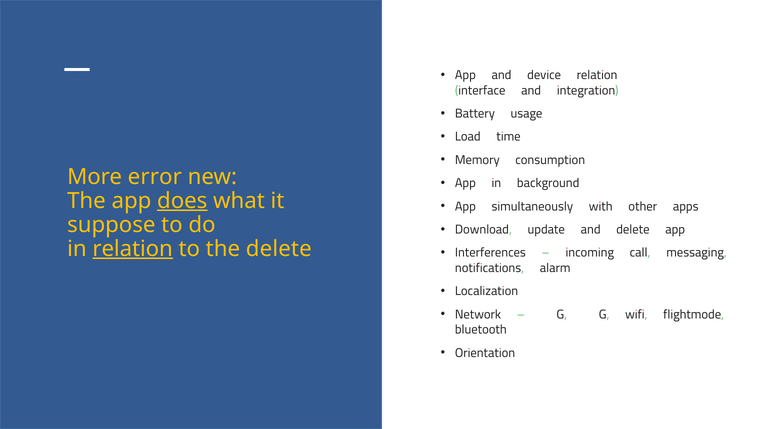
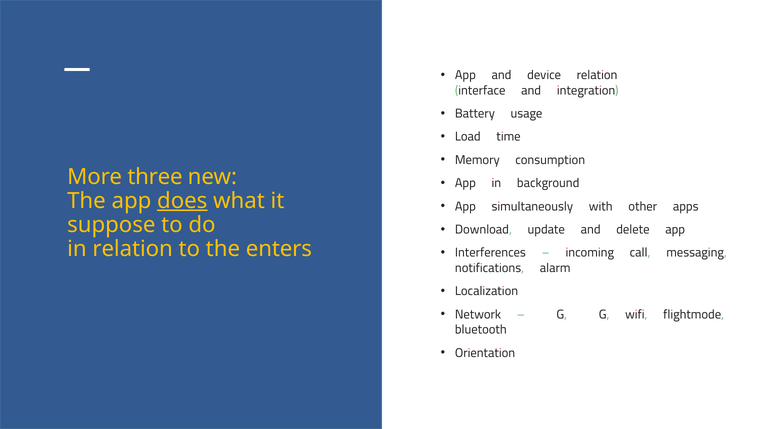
error: error -> three
relation underline: present -> none
the delete: delete -> enters
